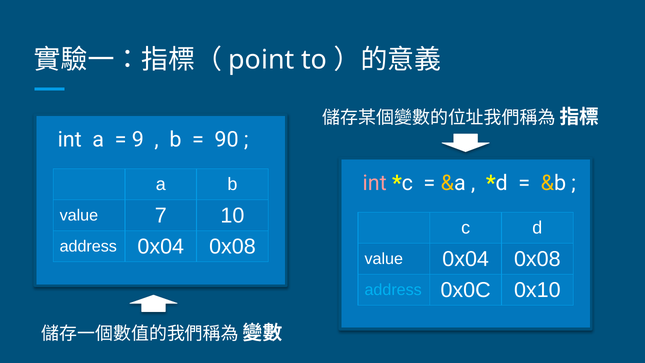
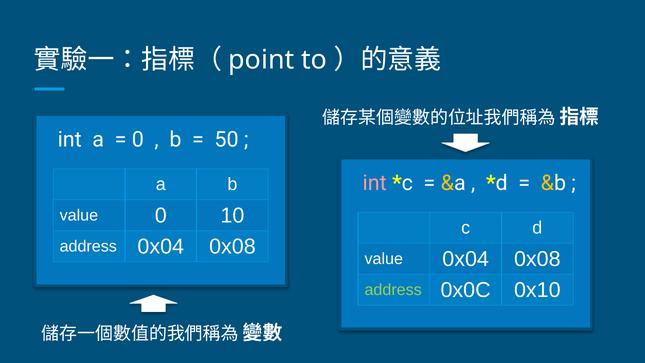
9 at (138, 139): 9 -> 0
90: 90 -> 50
value 7: 7 -> 0
address at (393, 290) colour: light blue -> light green
